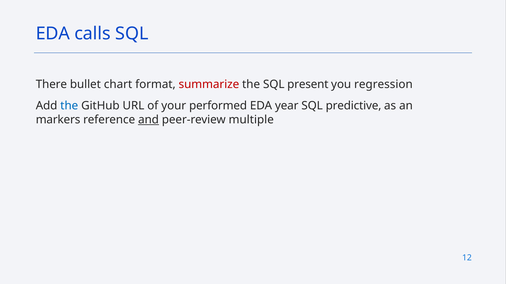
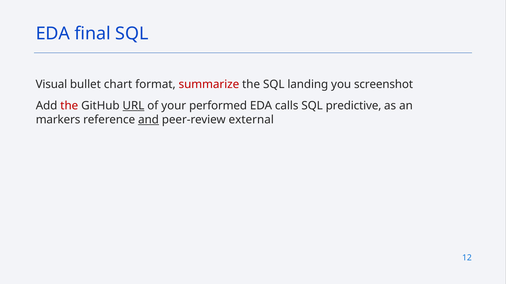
calls: calls -> final
There: There -> Visual
present: present -> landing
regression: regression -> screenshot
the at (69, 106) colour: blue -> red
URL underline: none -> present
year: year -> calls
multiple: multiple -> external
